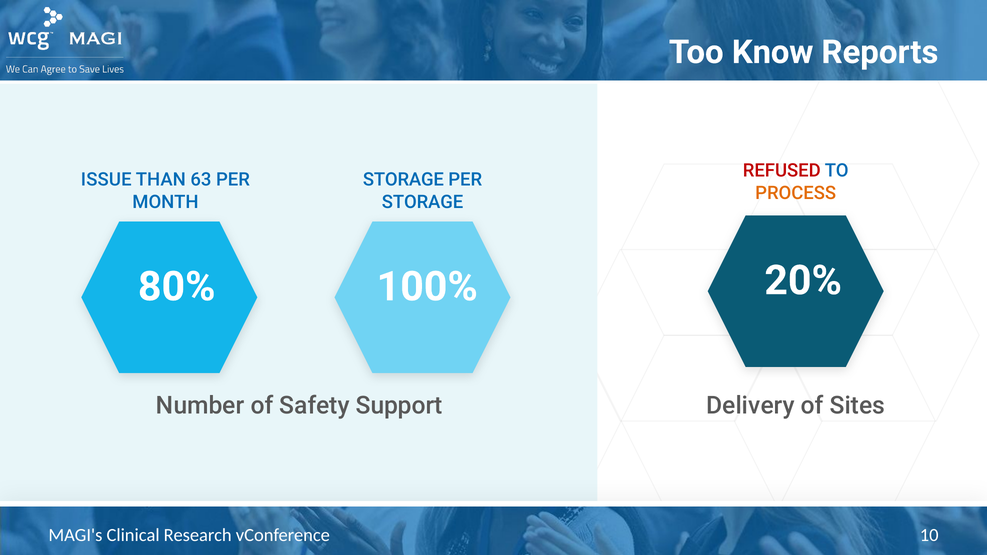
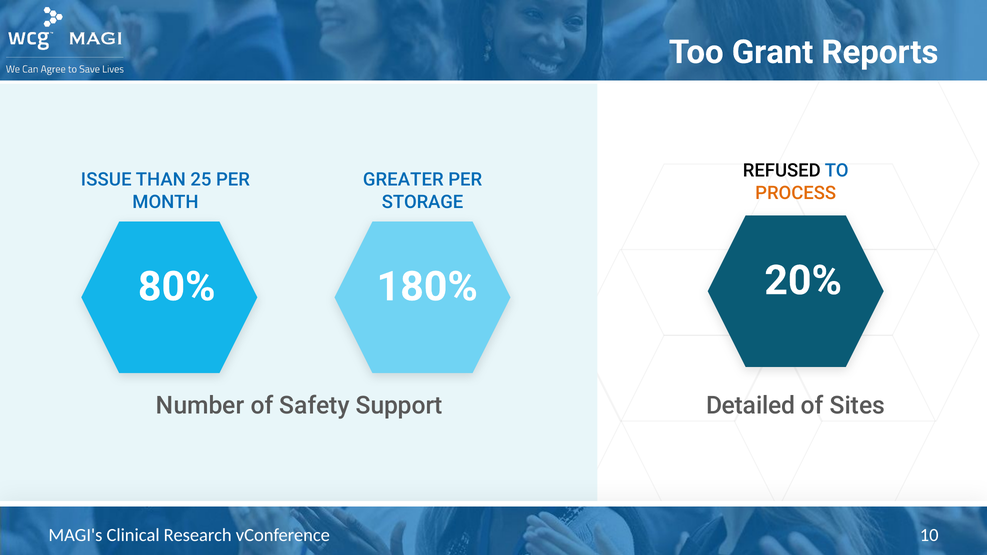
Know: Know -> Grant
REFUSED colour: red -> black
63: 63 -> 25
STORAGE at (403, 180): STORAGE -> GREATER
100%: 100% -> 180%
Delivery: Delivery -> Detailed
